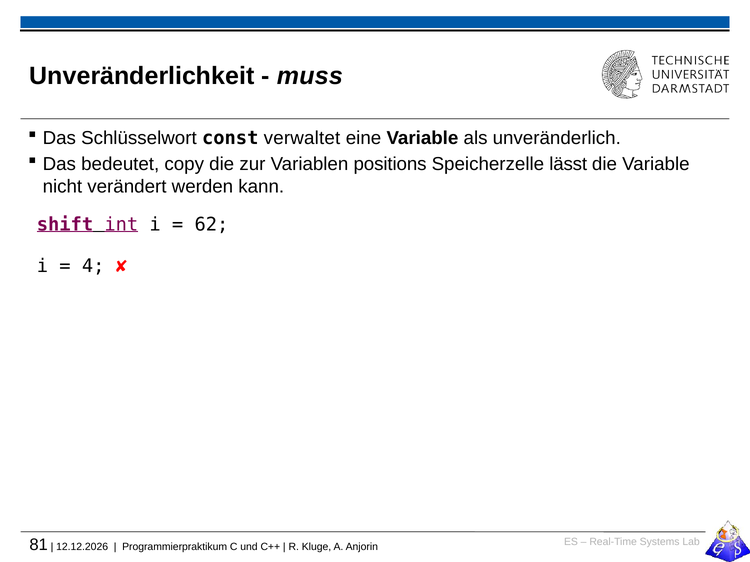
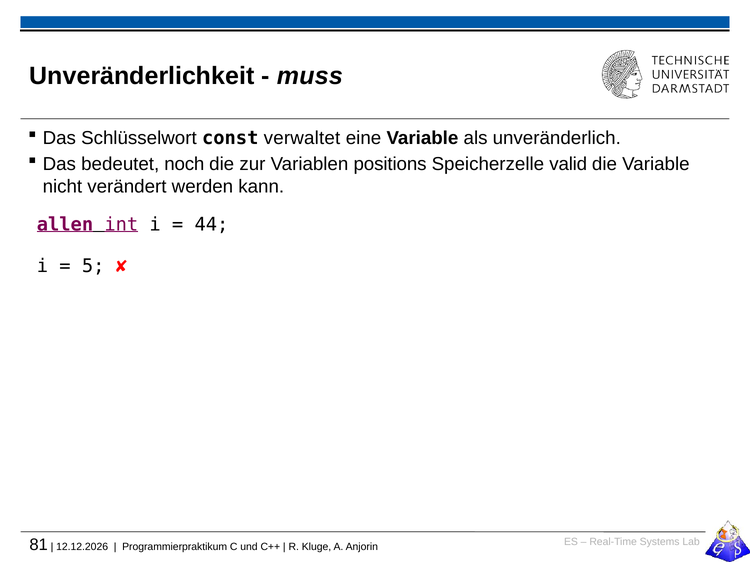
copy: copy -> noch
lässt: lässt -> valid
shift: shift -> allen
62: 62 -> 44
4: 4 -> 5
